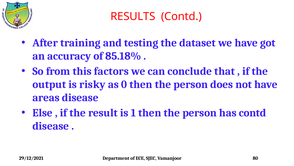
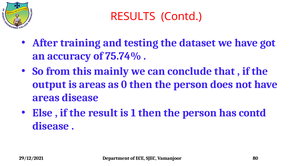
85.18%: 85.18% -> 75.74%
factors: factors -> mainly
is risky: risky -> areas
